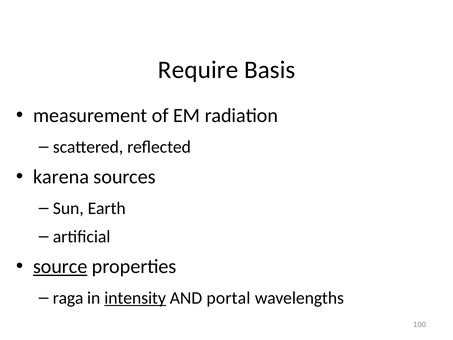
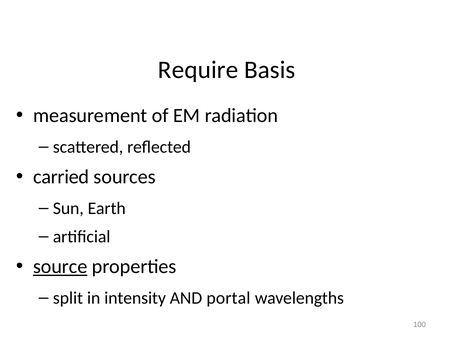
karena: karena -> carried
raga: raga -> split
intensity underline: present -> none
